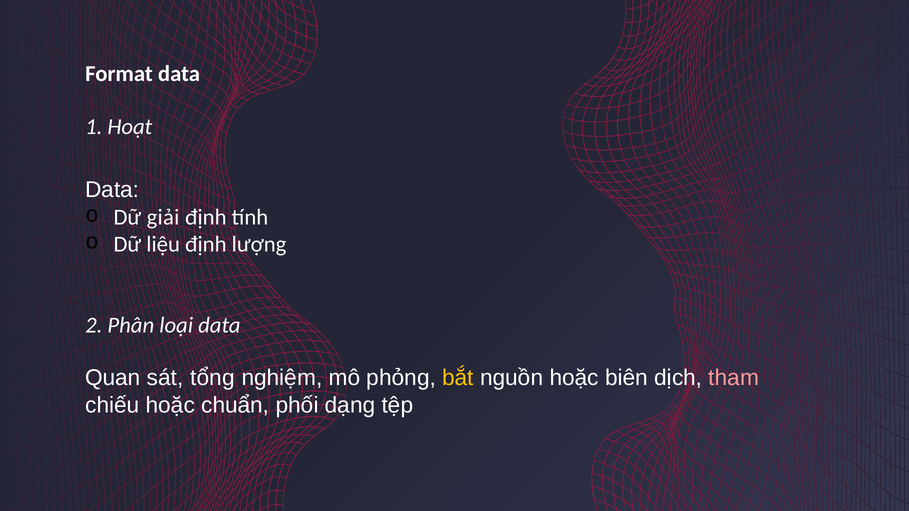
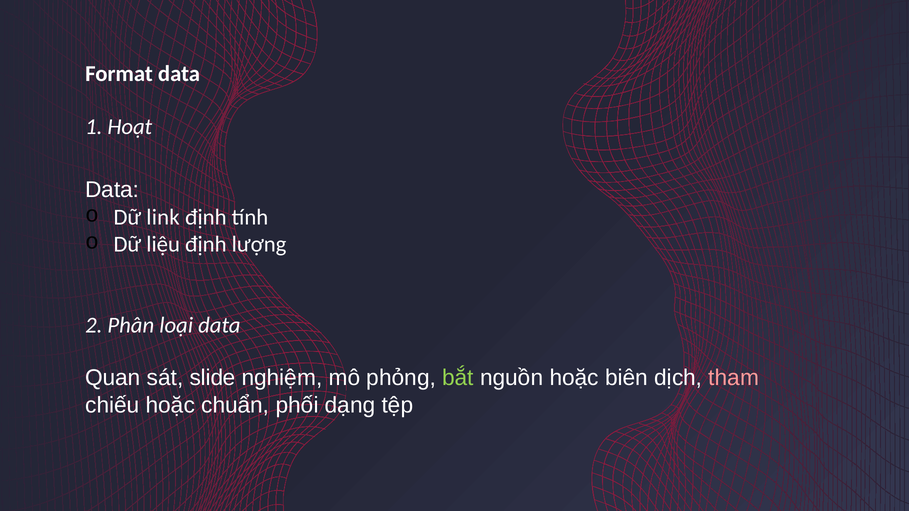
giải: giải -> link
tổng: tổng -> slide
bắt colour: yellow -> light green
